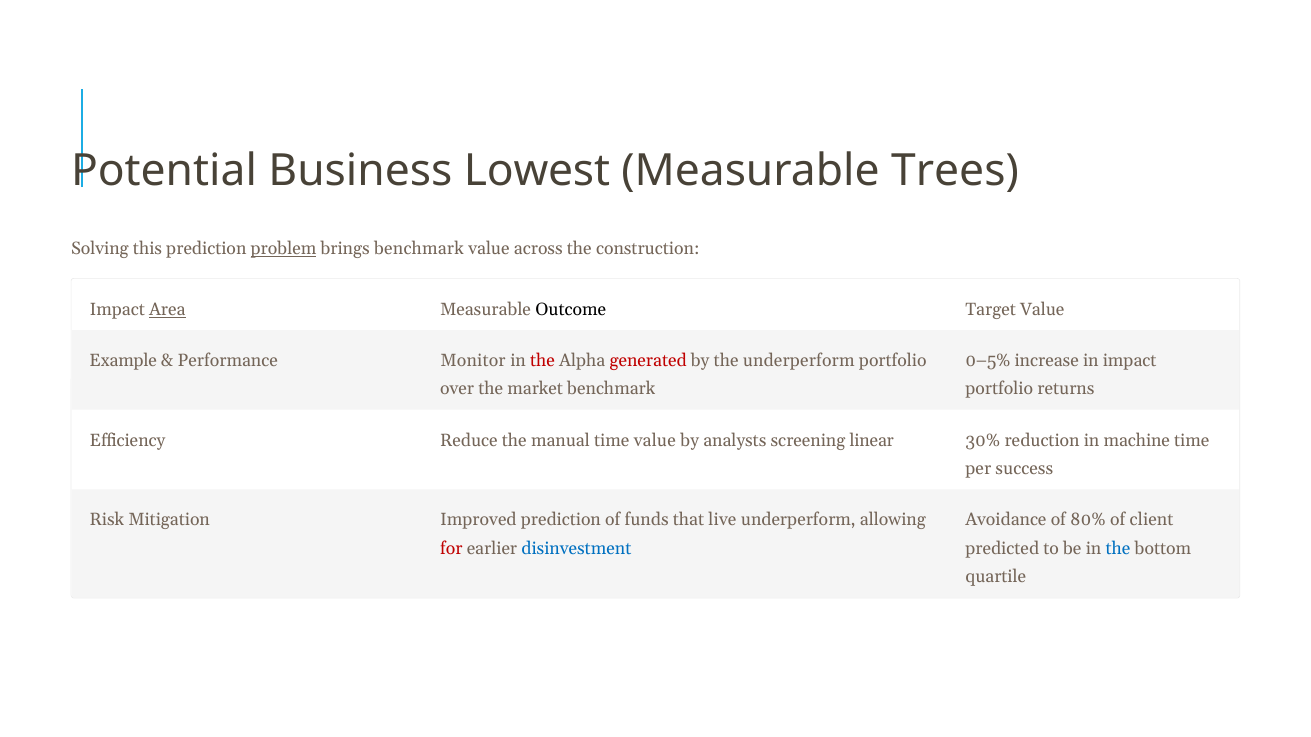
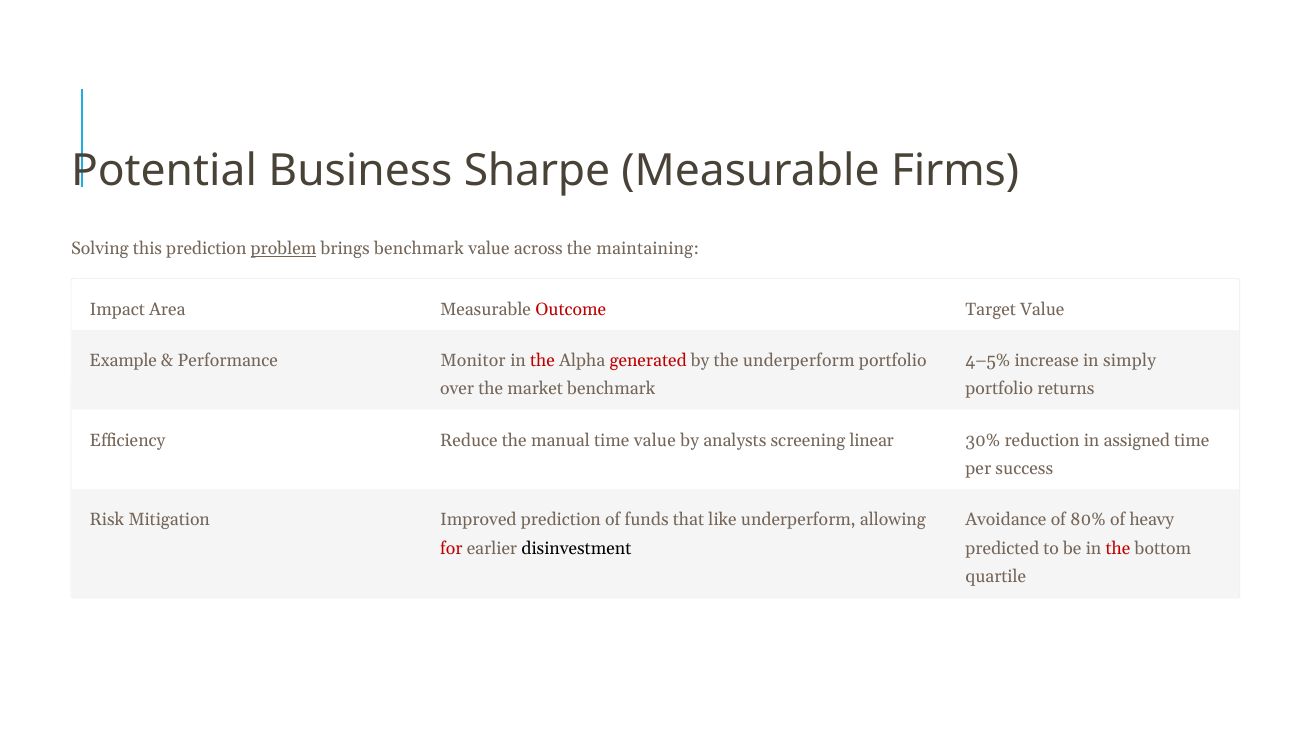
Lowest: Lowest -> Sharpe
Trees: Trees -> Firms
construction: construction -> maintaining
Area underline: present -> none
Outcome colour: black -> red
0–5%: 0–5% -> 4–5%
in impact: impact -> simply
machine: machine -> assigned
live: live -> like
client: client -> heavy
disinvestment colour: blue -> black
the at (1118, 549) colour: blue -> red
